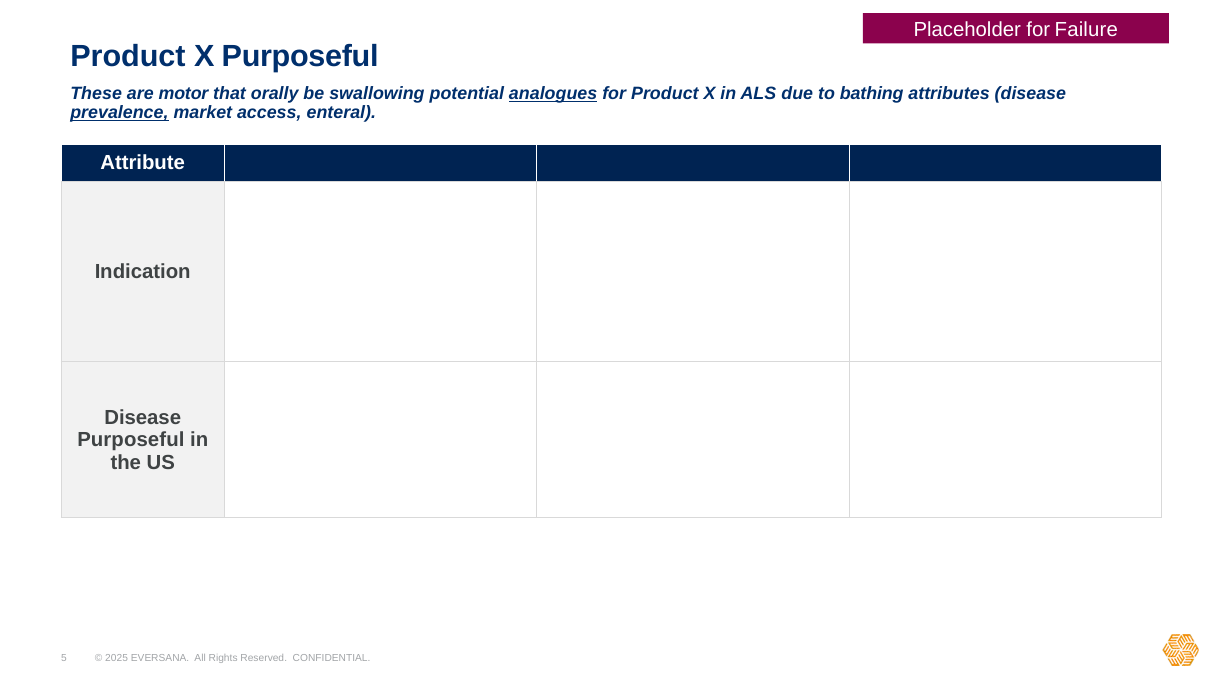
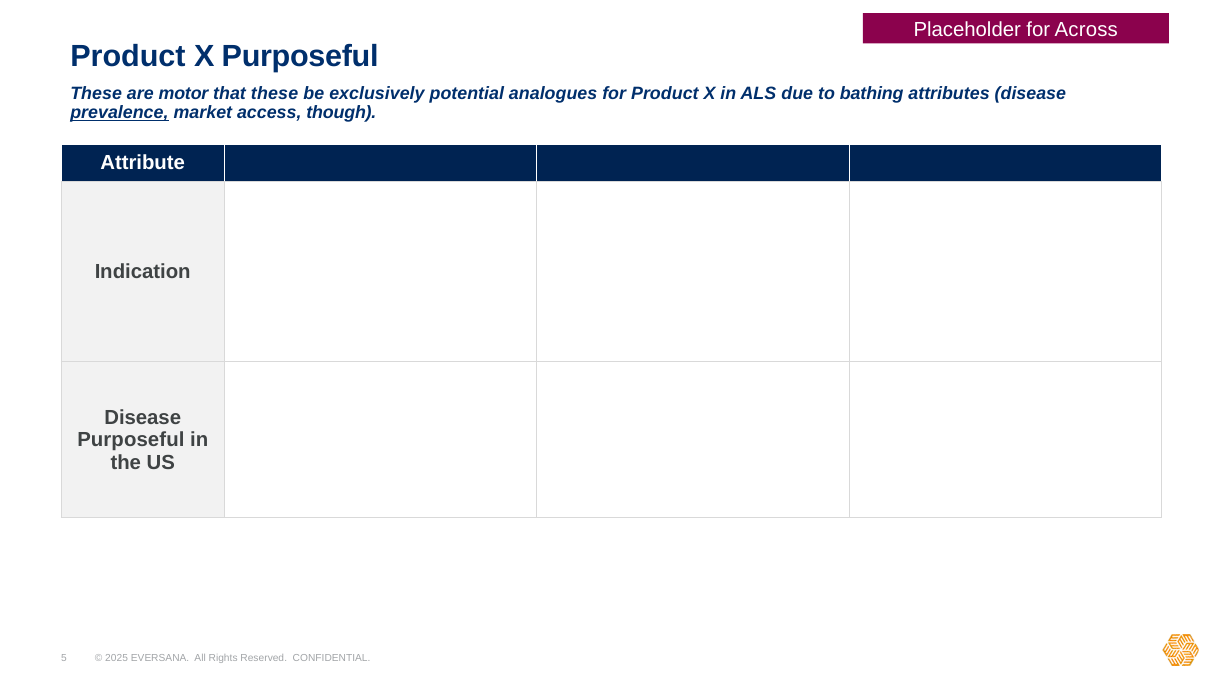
Failure: Failure -> Across
that orally: orally -> these
swallowing: swallowing -> exclusively
analogues underline: present -> none
enteral: enteral -> though
